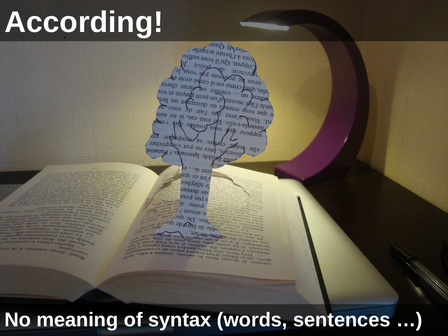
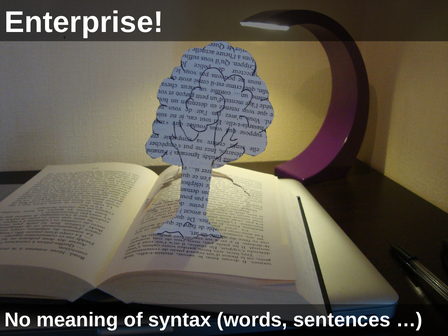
According: According -> Enterprise
